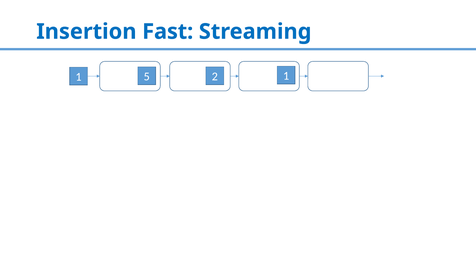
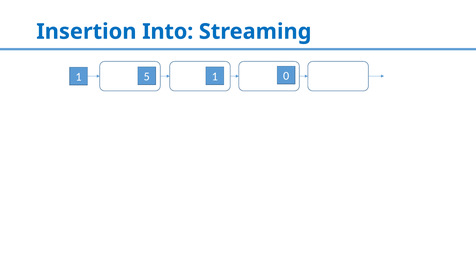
Fast: Fast -> Into
5 2: 2 -> 1
1 1: 1 -> 0
